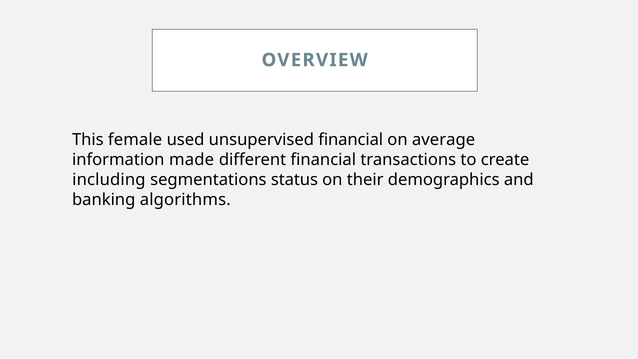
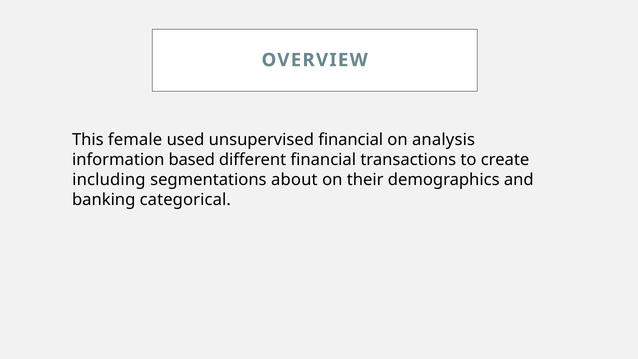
average: average -> analysis
made: made -> based
status: status -> about
algorithms: algorithms -> categorical
